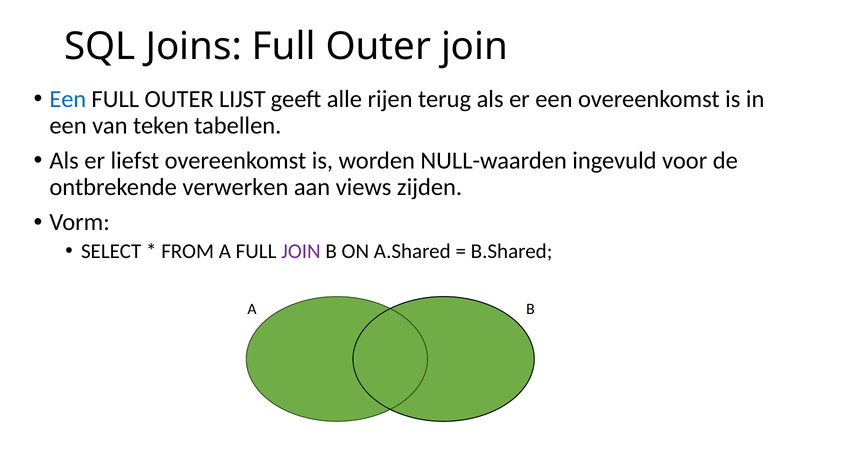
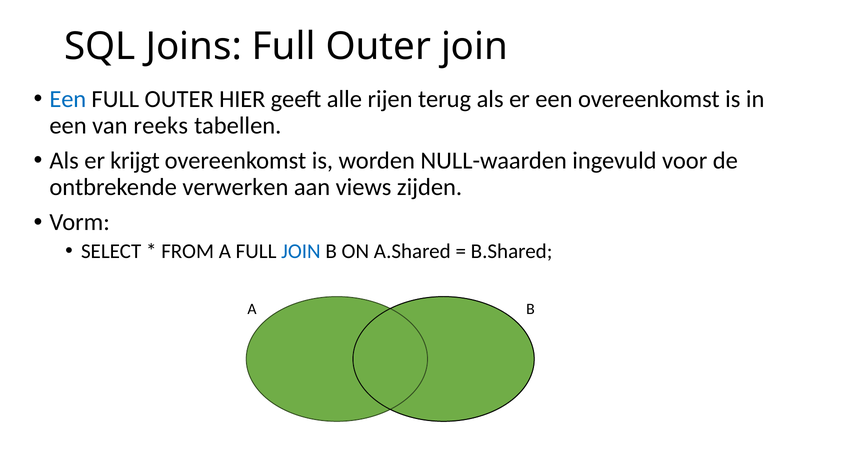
LIJST: LIJST -> HIER
teken: teken -> reeks
liefst: liefst -> krijgt
JOIN at (301, 251) colour: purple -> blue
